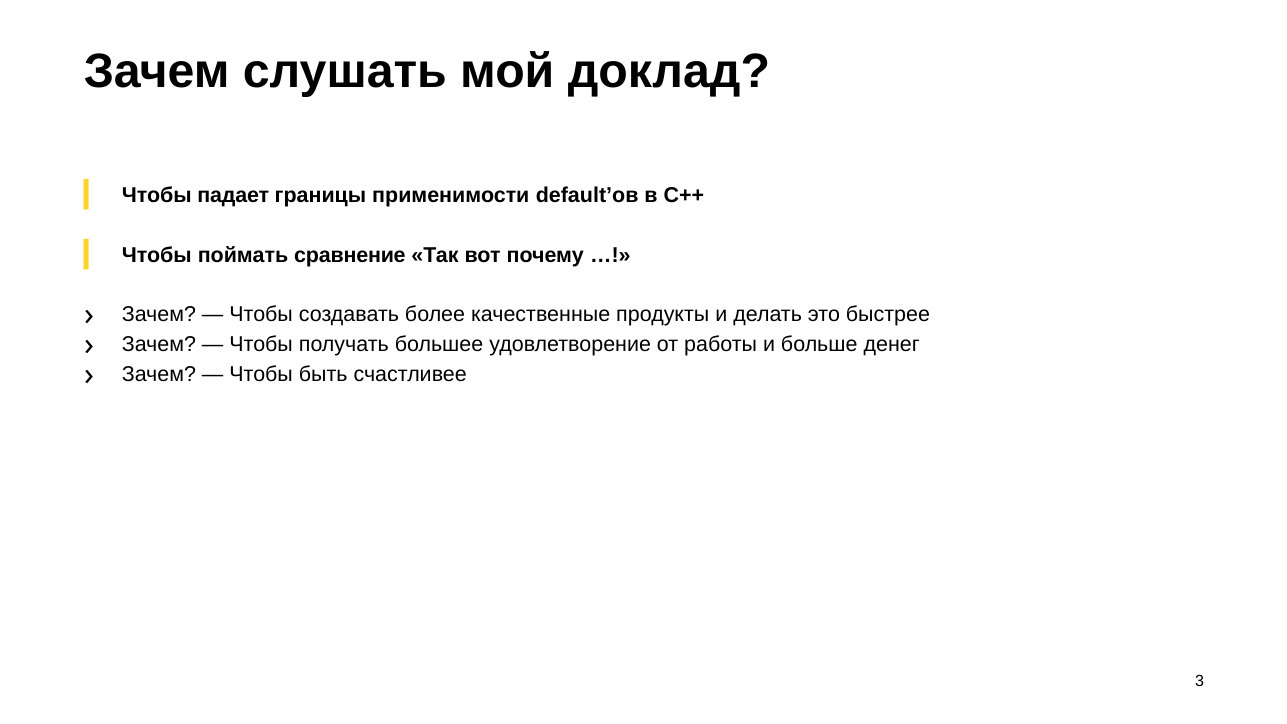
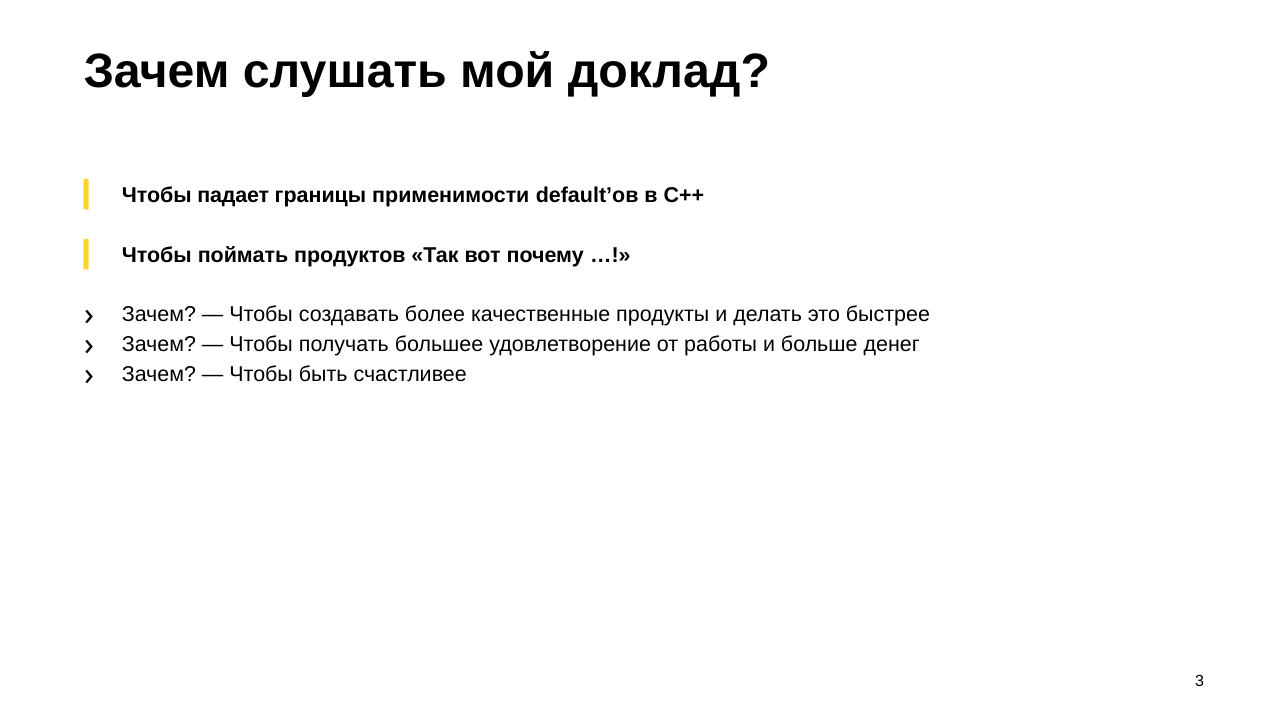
сравнение: сравнение -> продуктов
